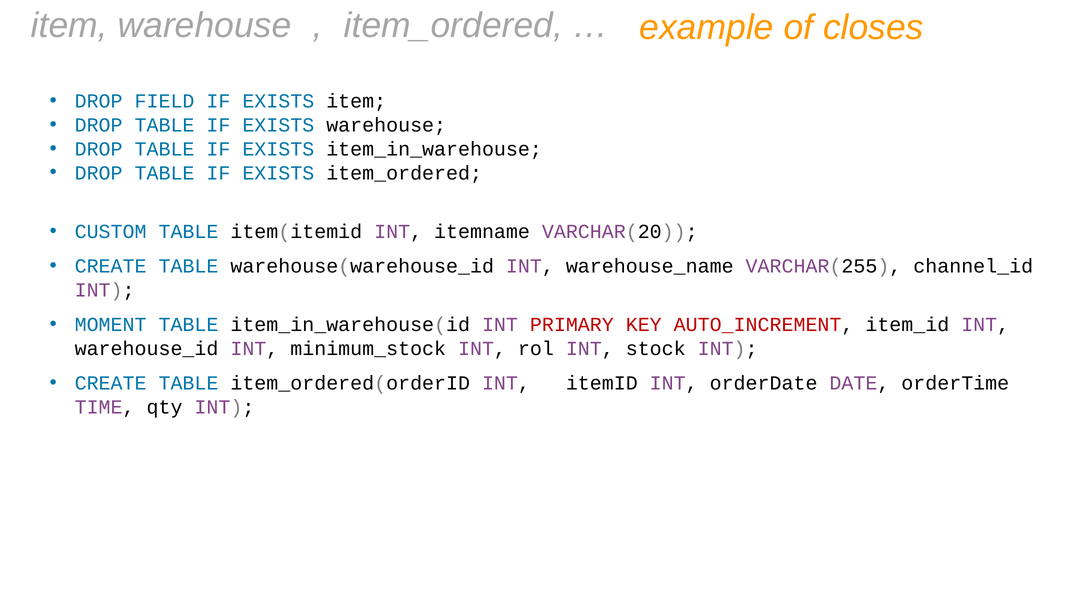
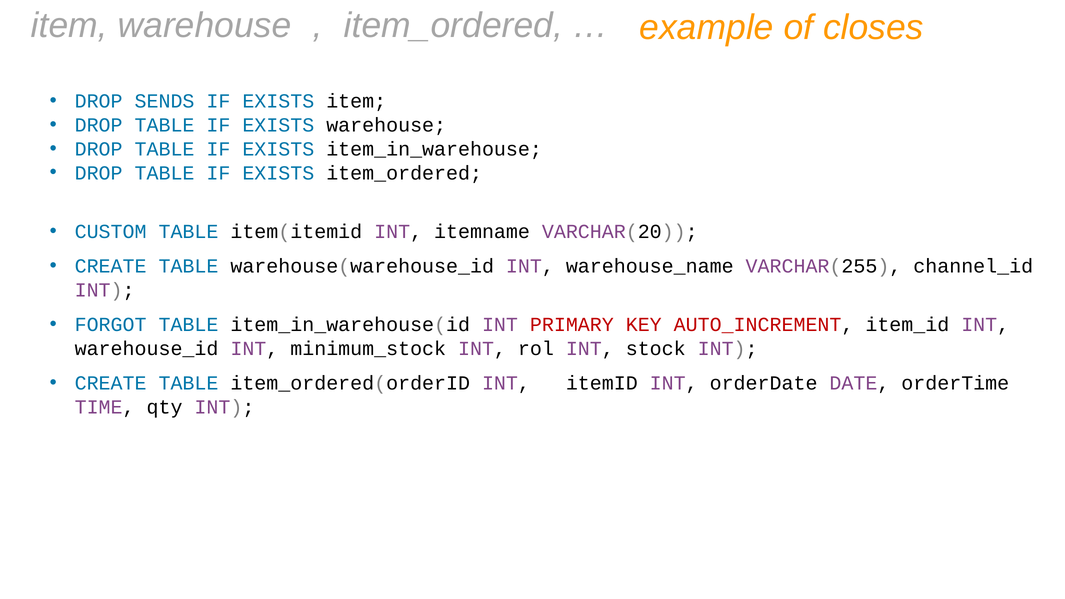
FIELD: FIELD -> SENDS
MOMENT: MOMENT -> FORGOT
